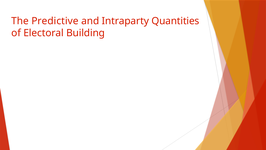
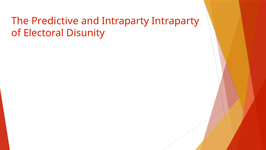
Intraparty Quantities: Quantities -> Intraparty
Building: Building -> Disunity
